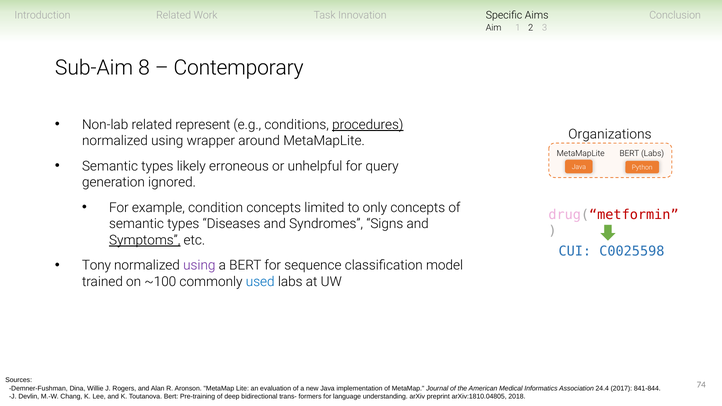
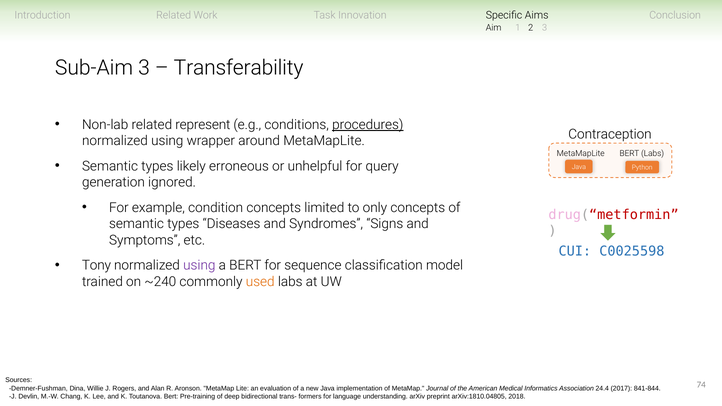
Sub-Aim 8: 8 -> 3
Contemporary: Contemporary -> Transferability
Organizations: Organizations -> Contraception
Symptoms underline: present -> none
~100: ~100 -> ~240
used colour: blue -> orange
